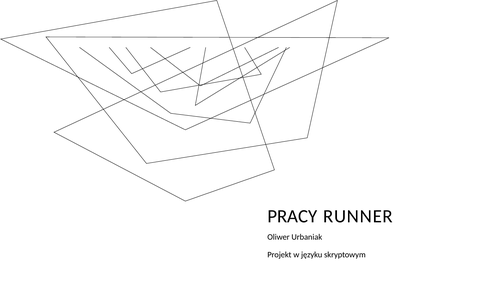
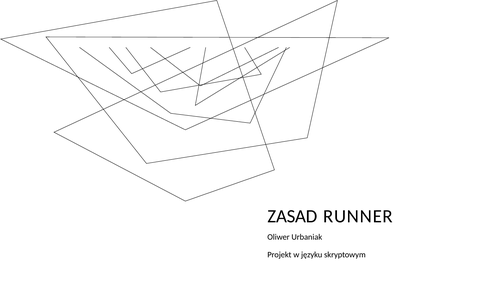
PRACY: PRACY -> ZASAD
